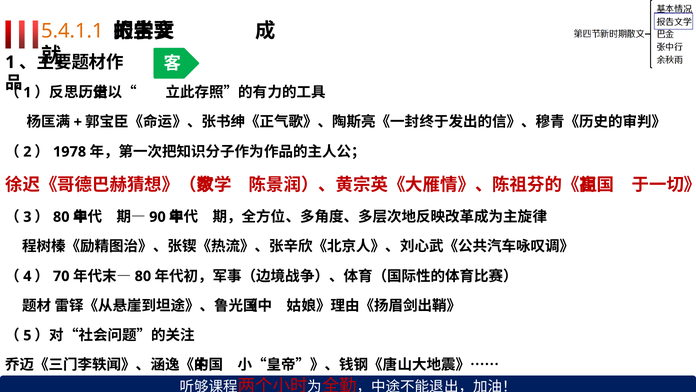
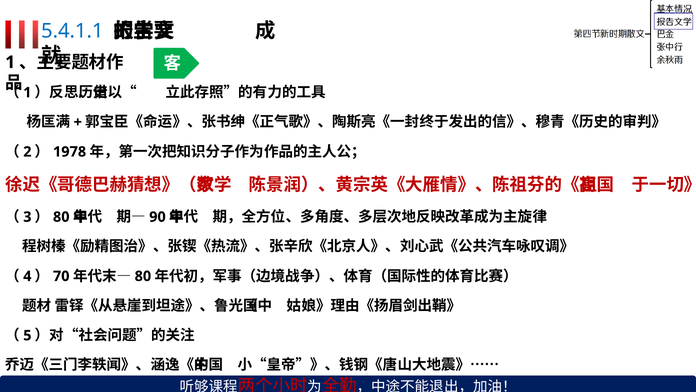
5.4.1.1 colour: orange -> blue
